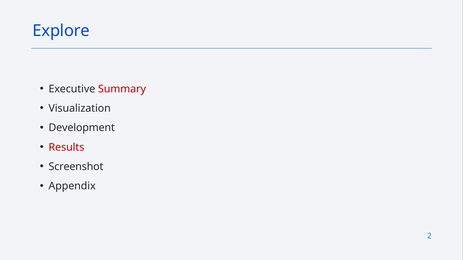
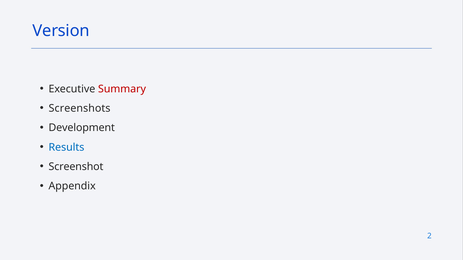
Explore: Explore -> Version
Visualization: Visualization -> Screenshots
Results colour: red -> blue
